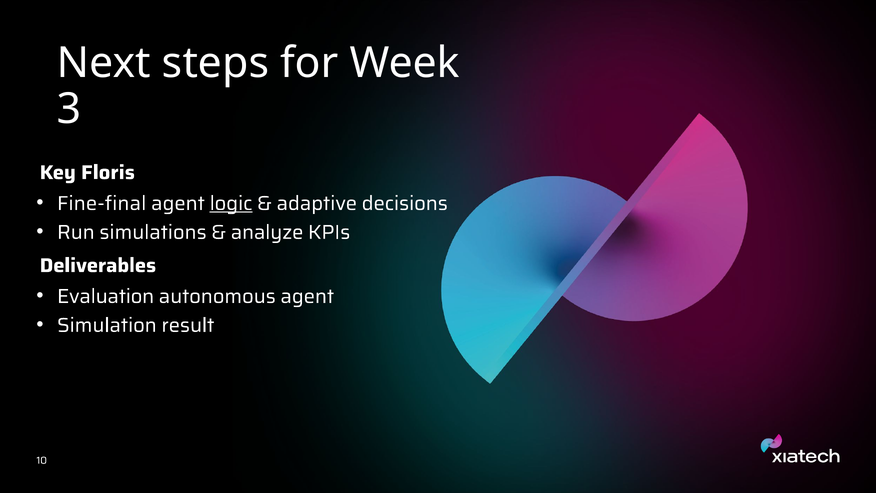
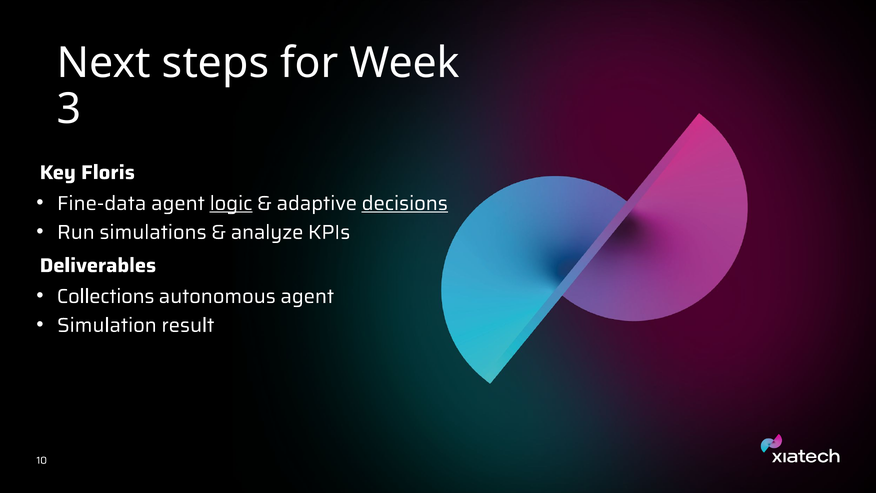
Fine-final: Fine-final -> Fine-data
decisions underline: none -> present
Evaluation: Evaluation -> Collections
